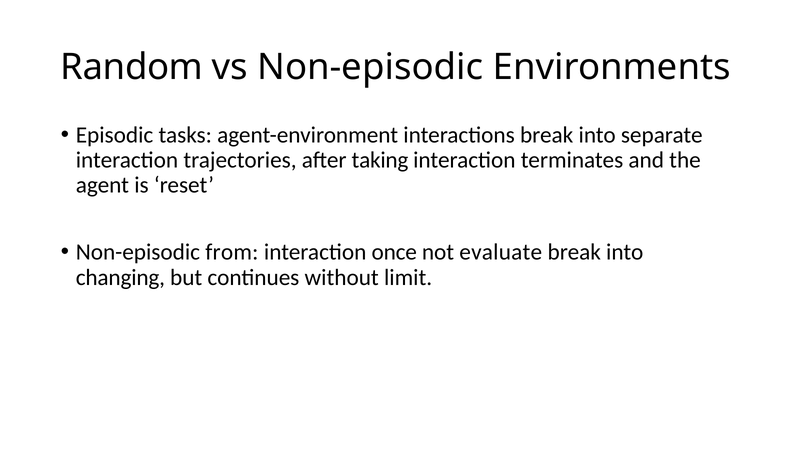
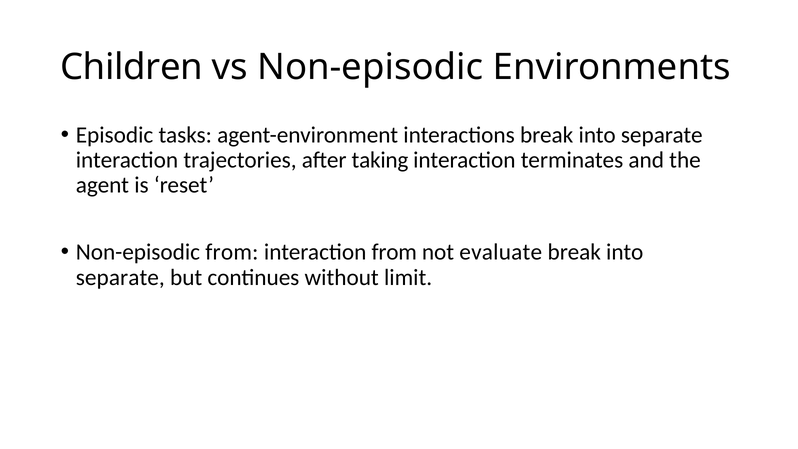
Random: Random -> Children
interaction once: once -> from
changing at (120, 277): changing -> separate
